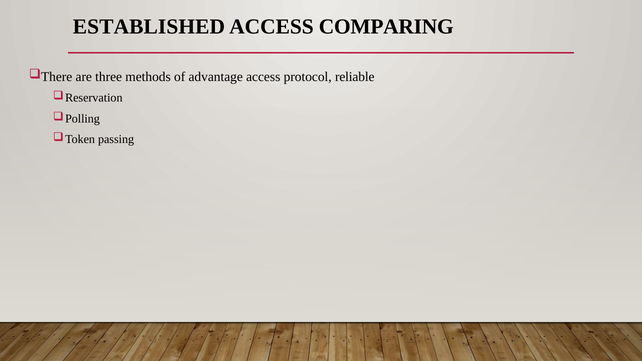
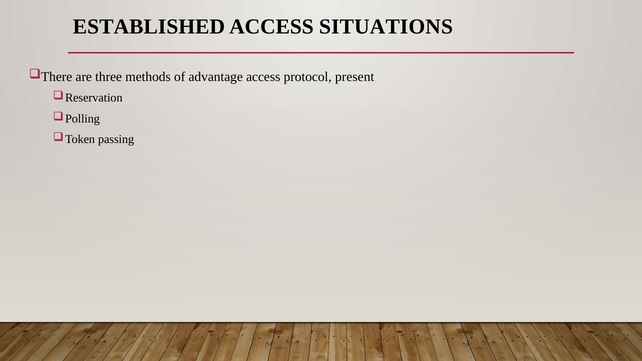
COMPARING: COMPARING -> SITUATIONS
reliable: reliable -> present
